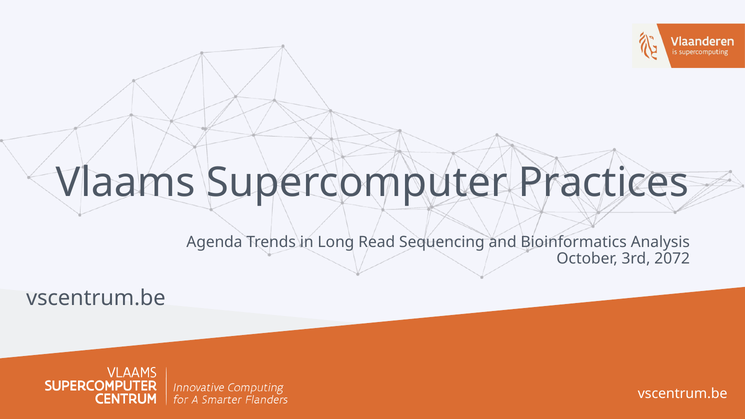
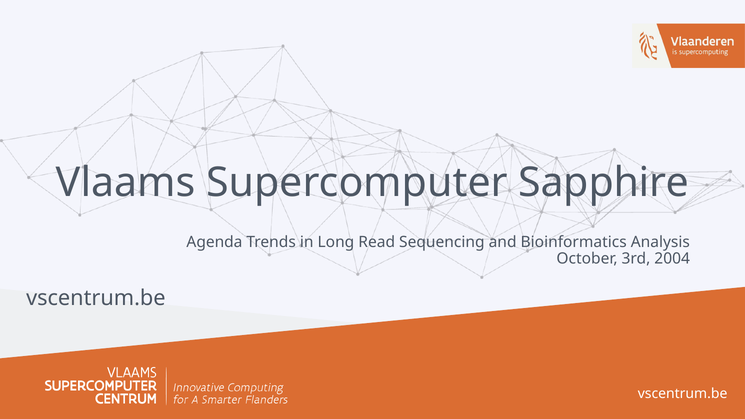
Practices: Practices -> Sapphire
2072: 2072 -> 2004
